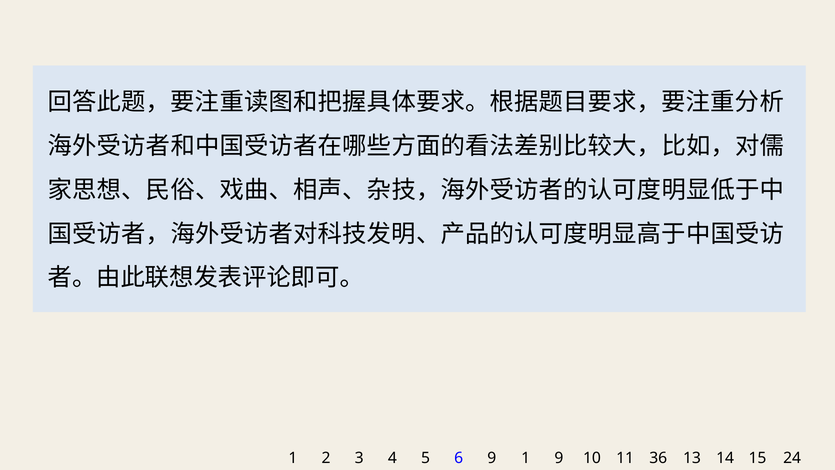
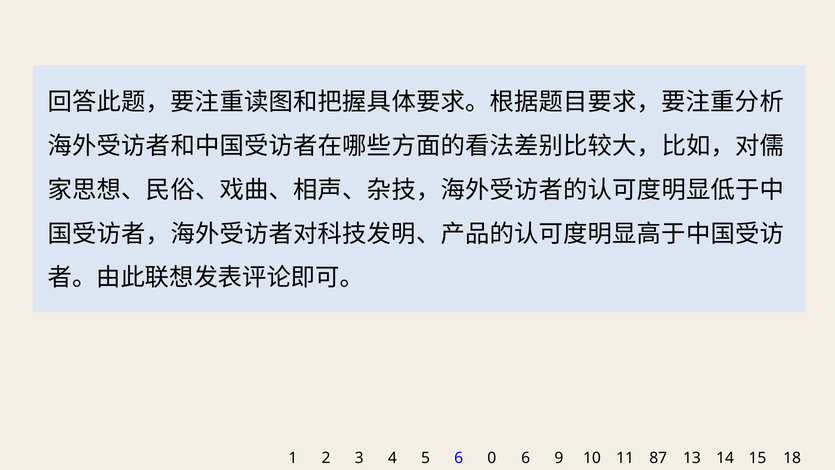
6 9: 9 -> 0
5 1: 1 -> 6
36: 36 -> 87
24: 24 -> 18
